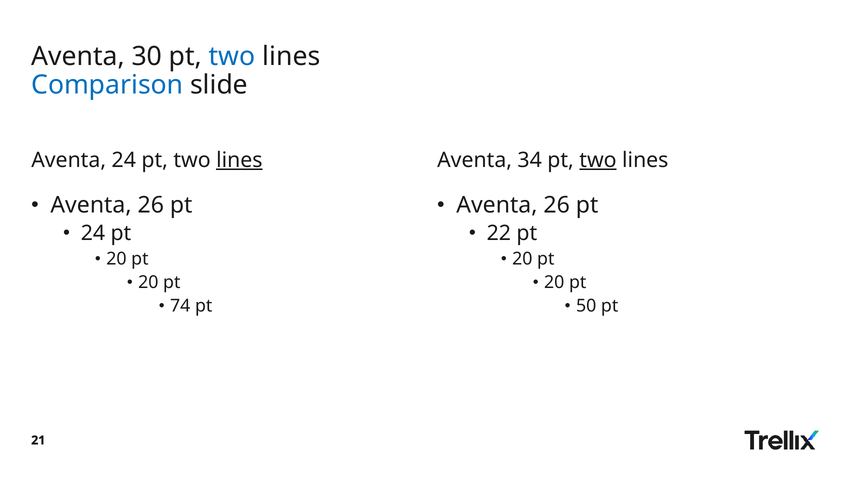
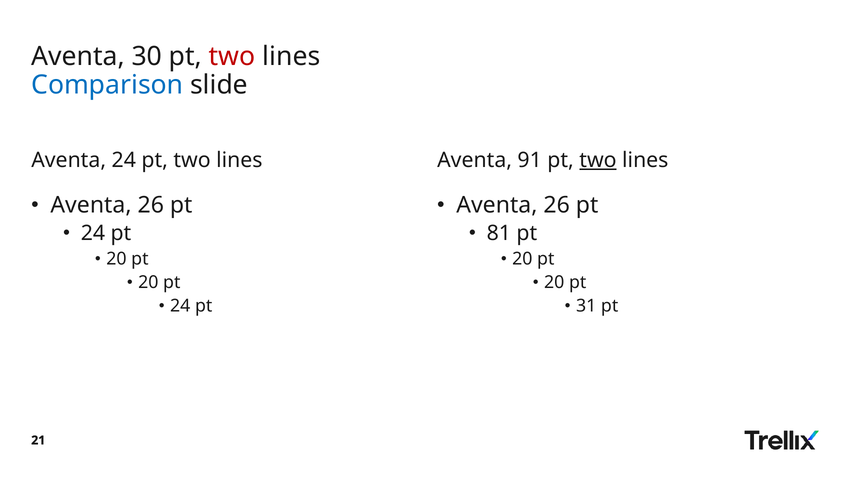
two at (232, 56) colour: blue -> red
lines at (239, 160) underline: present -> none
34: 34 -> 91
22: 22 -> 81
74 at (180, 306): 74 -> 24
50: 50 -> 31
